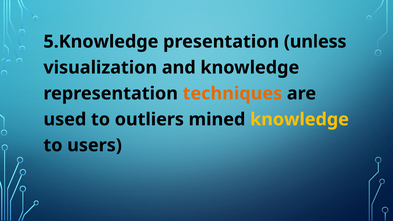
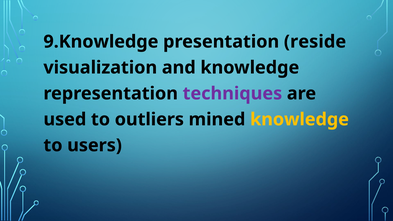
5.Knowledge: 5.Knowledge -> 9.Knowledge
unless: unless -> reside
techniques colour: orange -> purple
